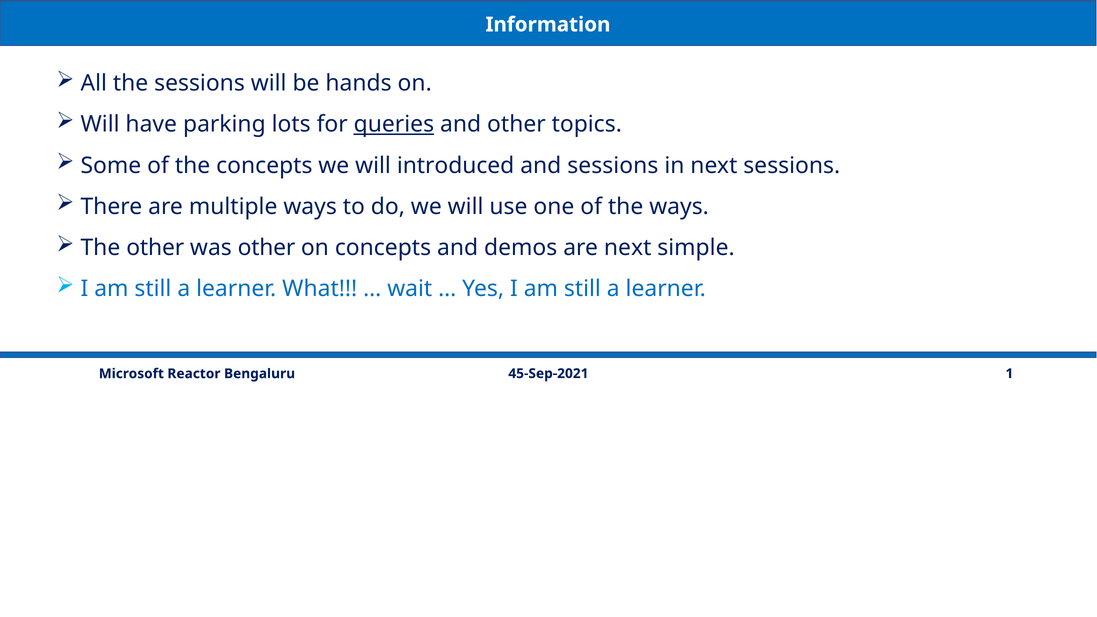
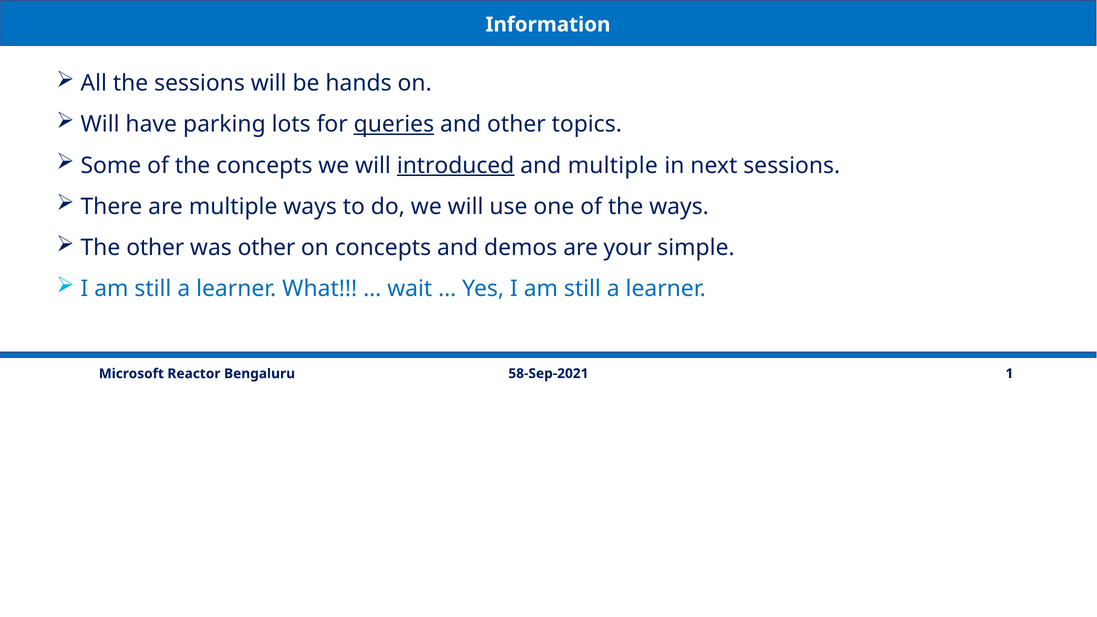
introduced underline: none -> present
and sessions: sessions -> multiple
are next: next -> your
45-Sep-2021: 45-Sep-2021 -> 58-Sep-2021
